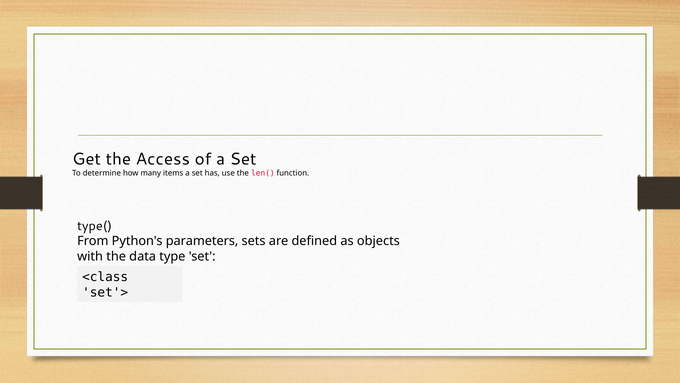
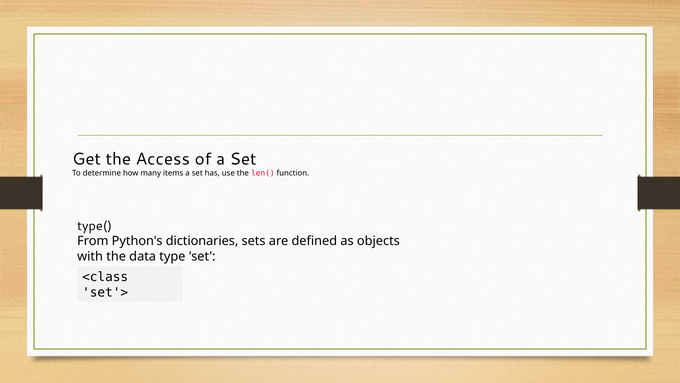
parameters: parameters -> dictionaries
